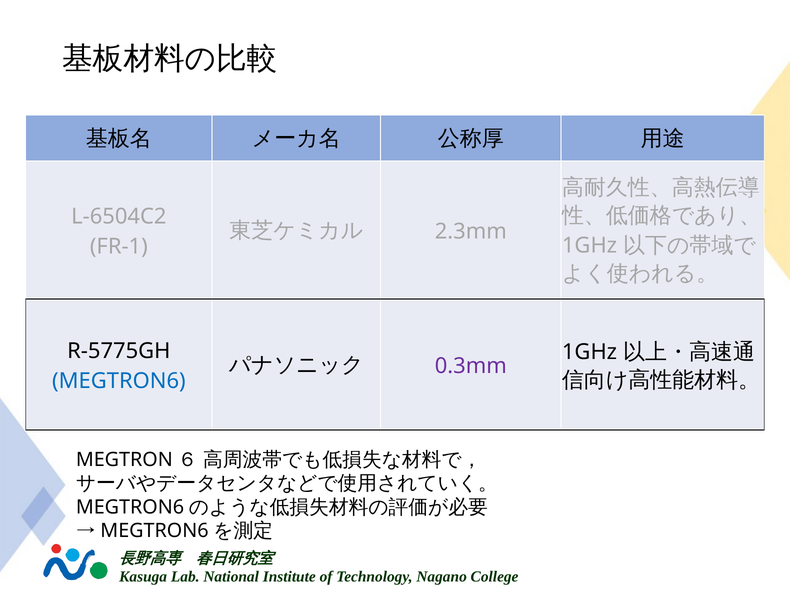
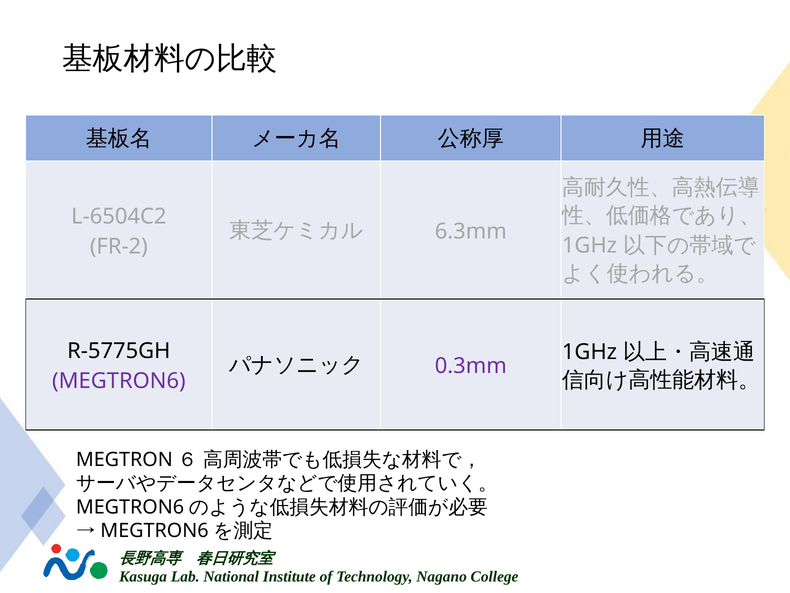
2.3mm: 2.3mm -> 6.3mm
FR-1: FR-1 -> FR-2
MEGTRON6 colour: blue -> purple
